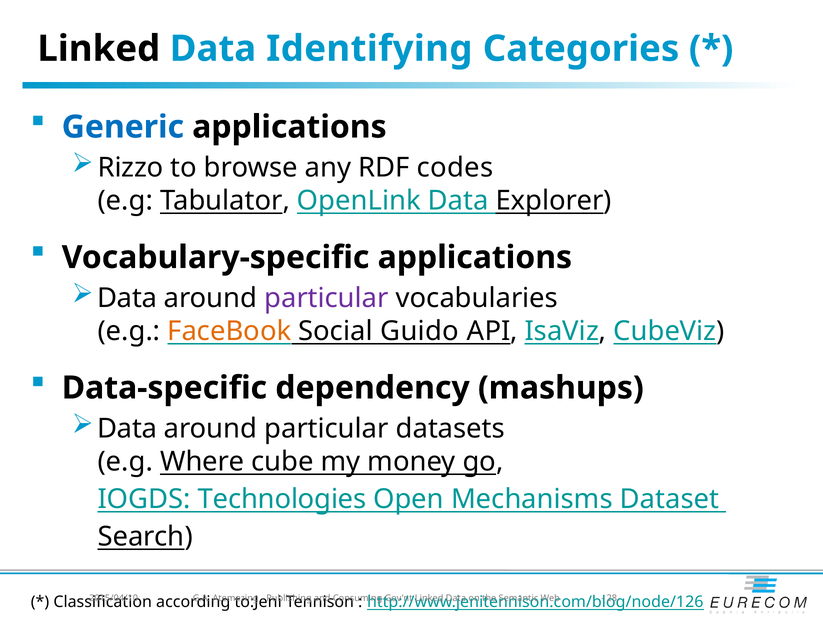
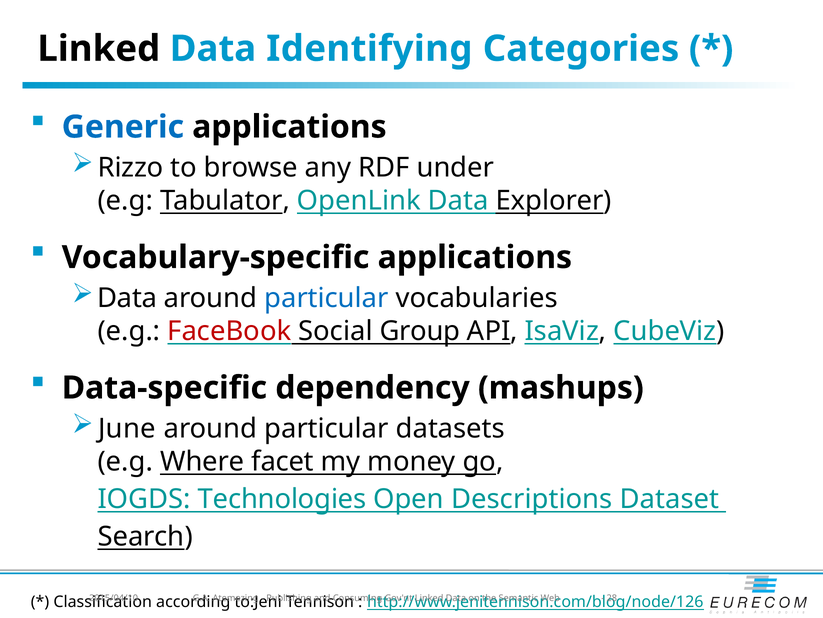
codes: codes -> under
particular at (326, 298) colour: purple -> blue
FaceBook colour: orange -> red
Guido: Guido -> Group
Data at (127, 428): Data -> June
cube: cube -> facet
Mechanisms: Mechanisms -> Descriptions
